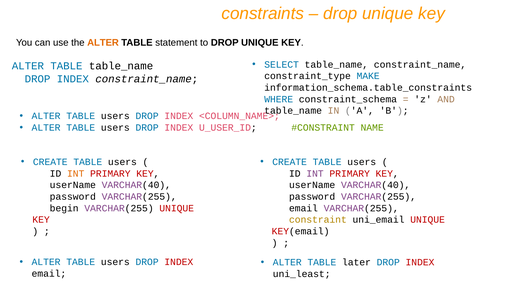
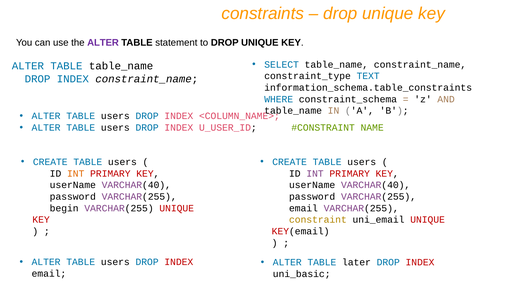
ALTER at (103, 43) colour: orange -> purple
MAKE: MAKE -> TEXT
uni_least: uni_least -> uni_basic
